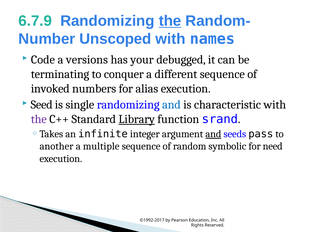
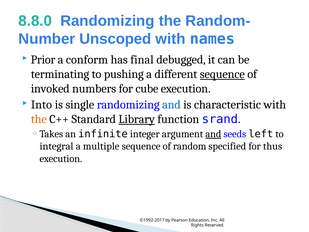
6.7.9: 6.7.9 -> 8.8.0
the at (170, 21) underline: present -> none
Code: Code -> Prior
versions: versions -> conform
your: your -> final
conquer: conquer -> pushing
sequence at (222, 74) underline: none -> present
alias: alias -> cube
Seed: Seed -> Into
the at (39, 119) colour: purple -> orange
pass: pass -> left
another: another -> integral
symbolic: symbolic -> specified
need: need -> thus
